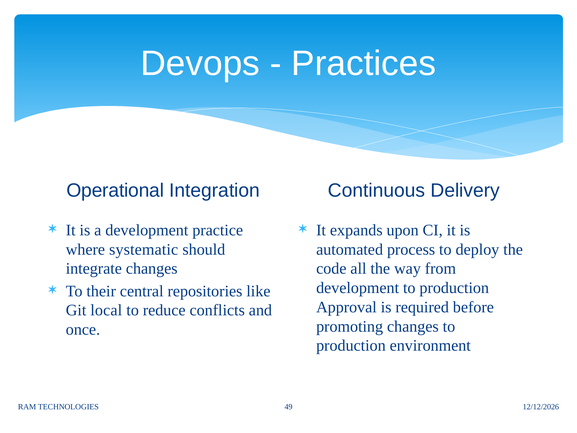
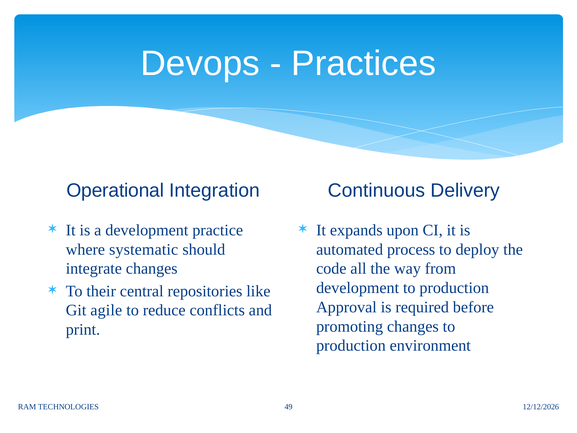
local: local -> agile
once: once -> print
